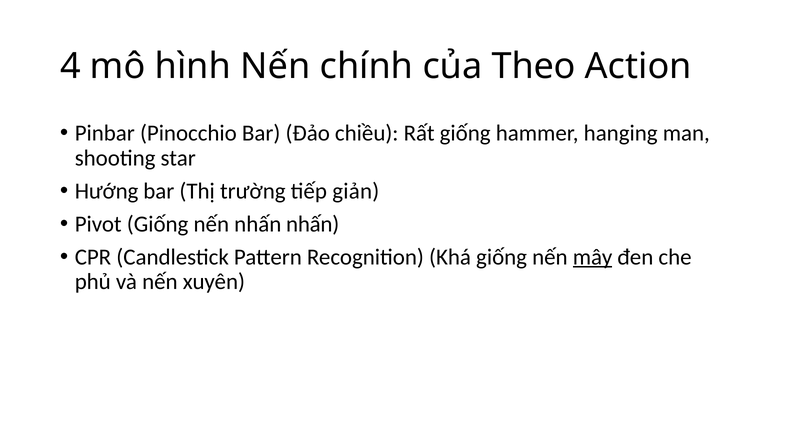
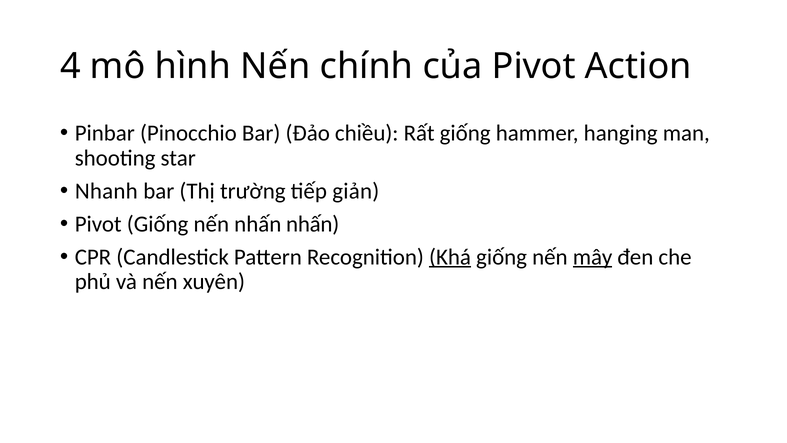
của Theo: Theo -> Pivot
Hướng: Hướng -> Nhanh
Khá underline: none -> present
